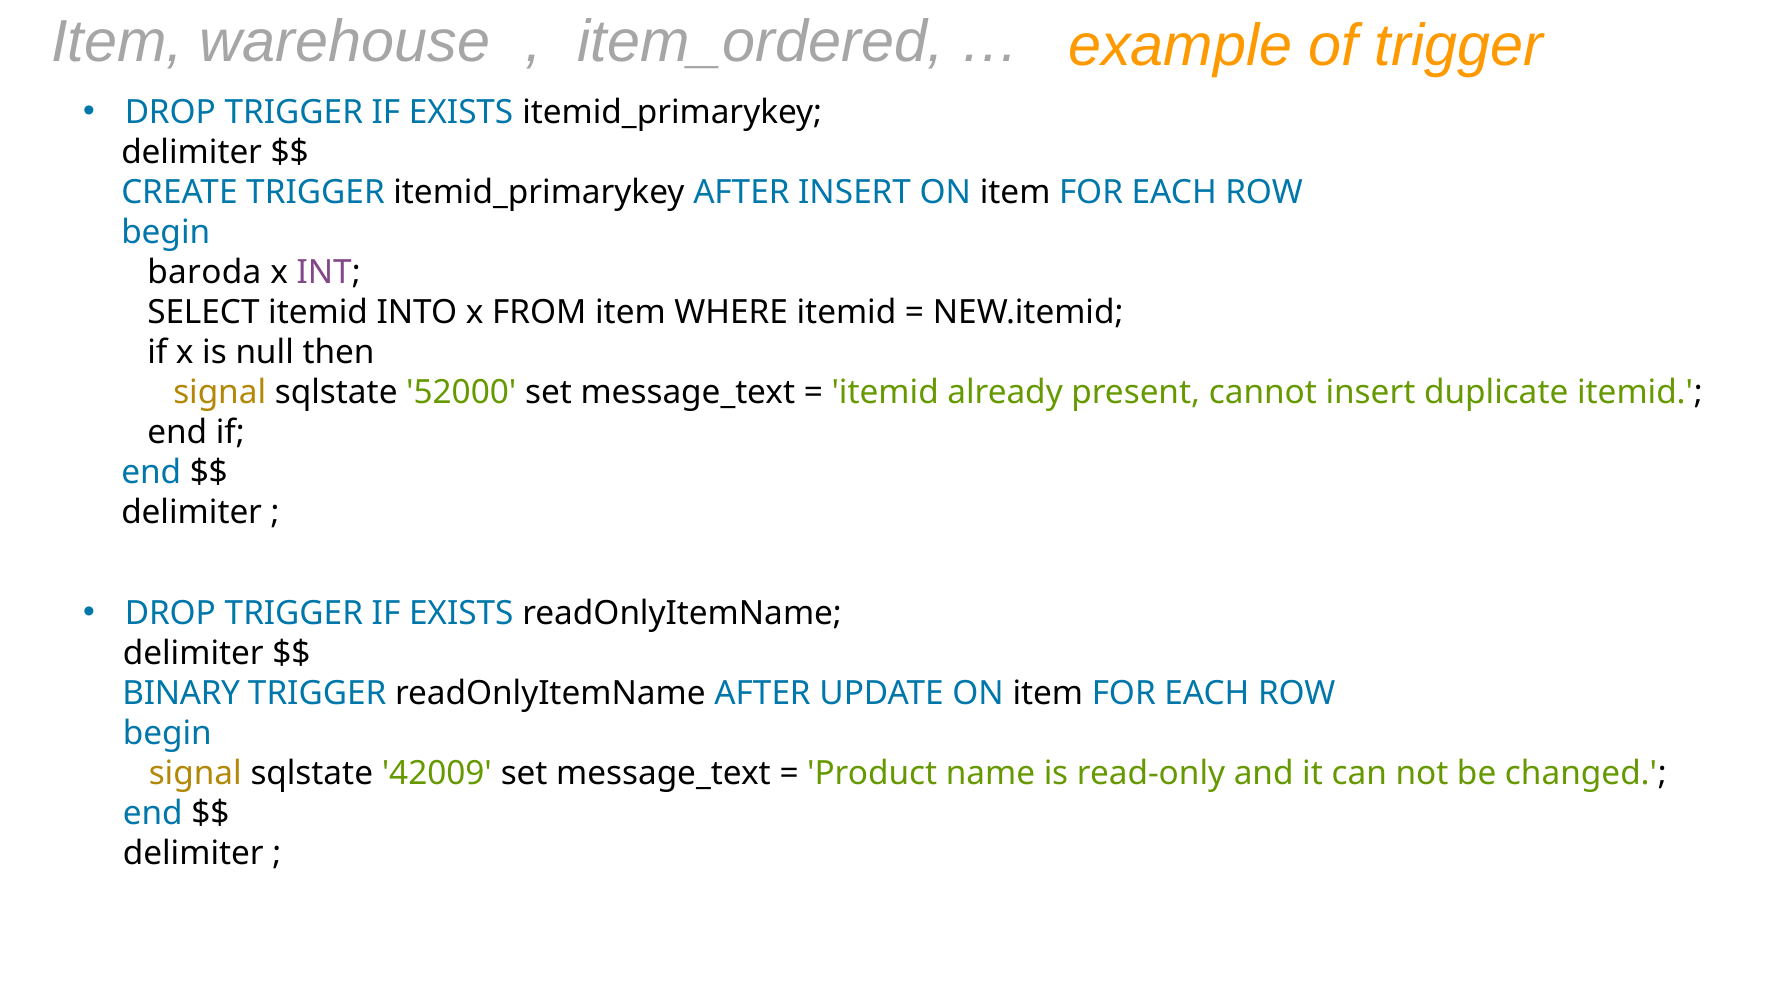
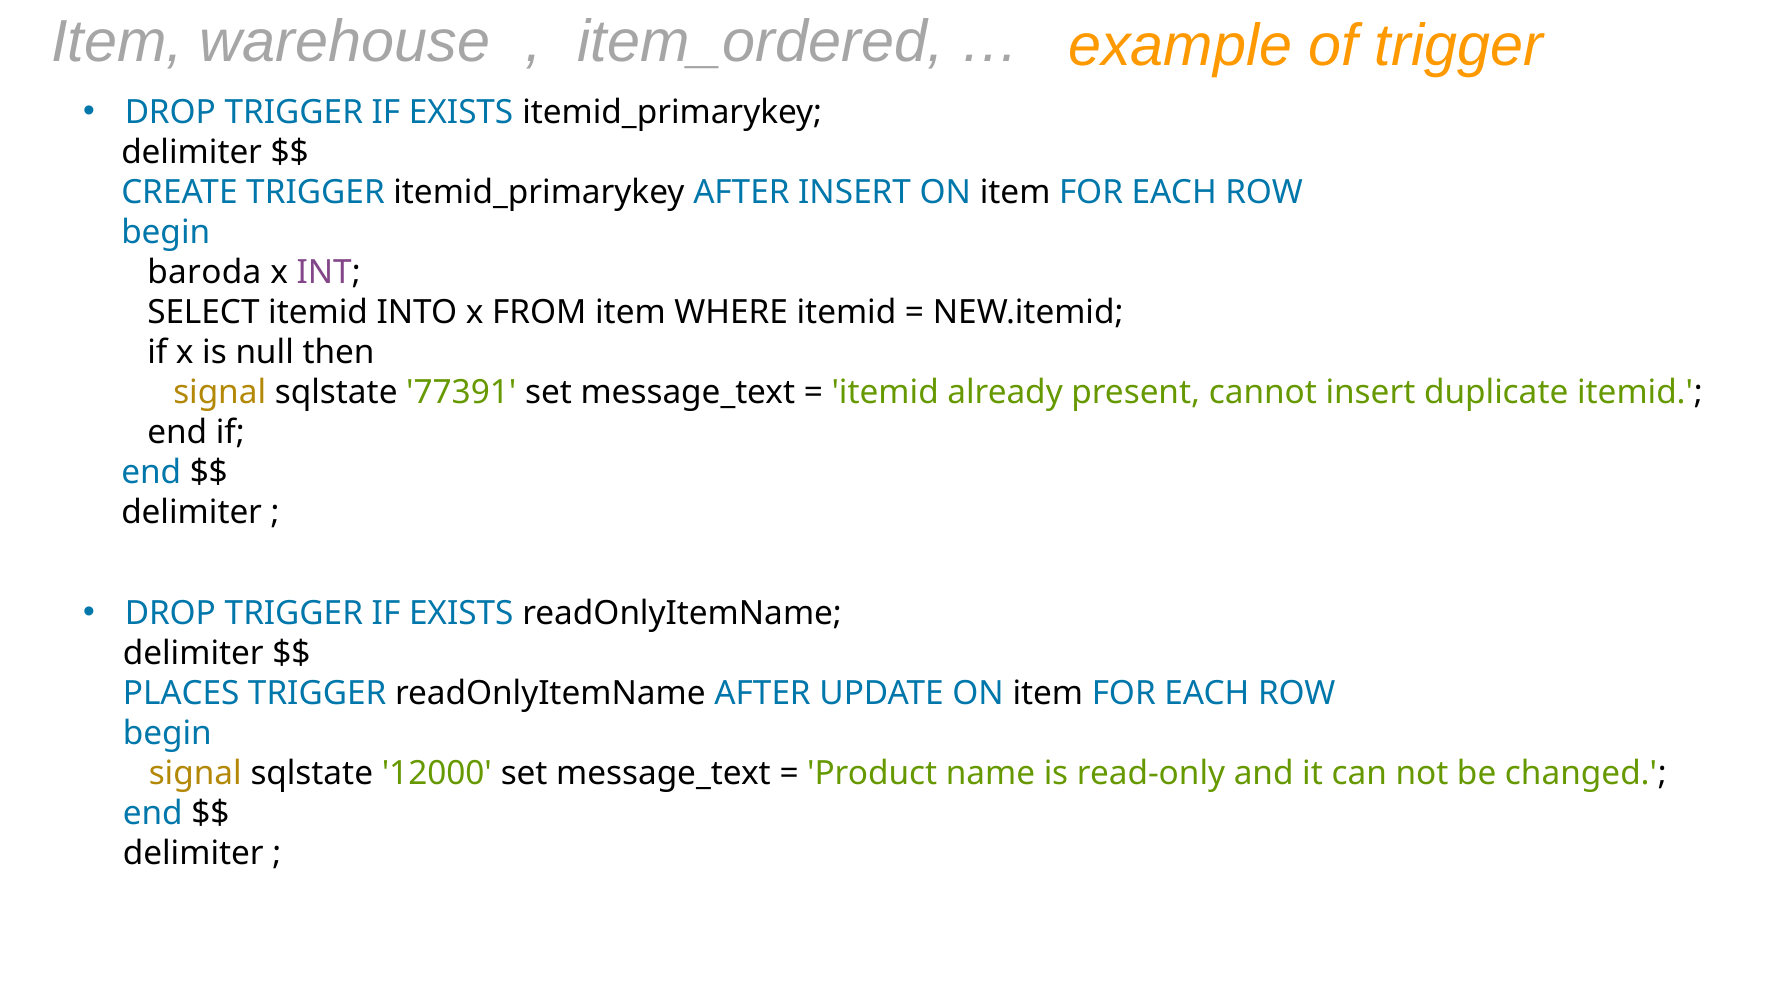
52000: 52000 -> 77391
BINARY: BINARY -> PLACES
42009: 42009 -> 12000
